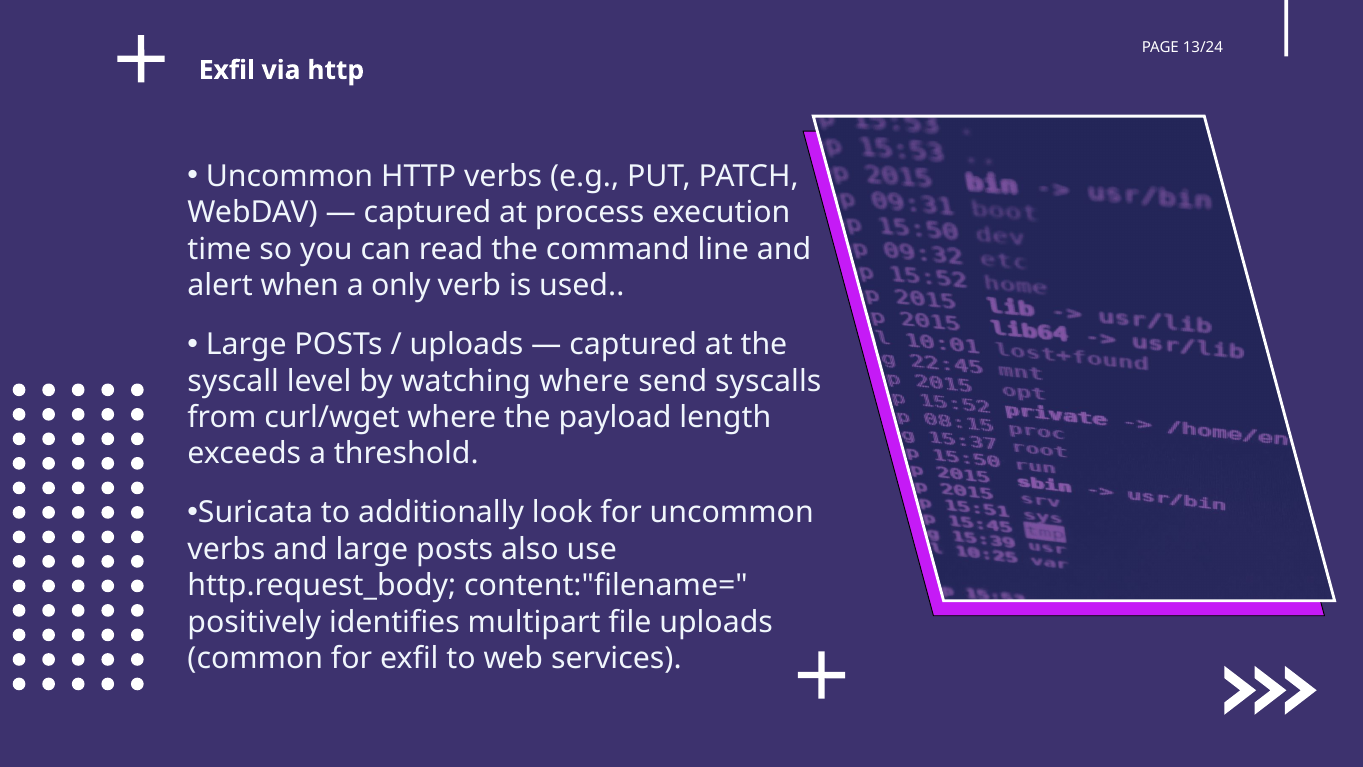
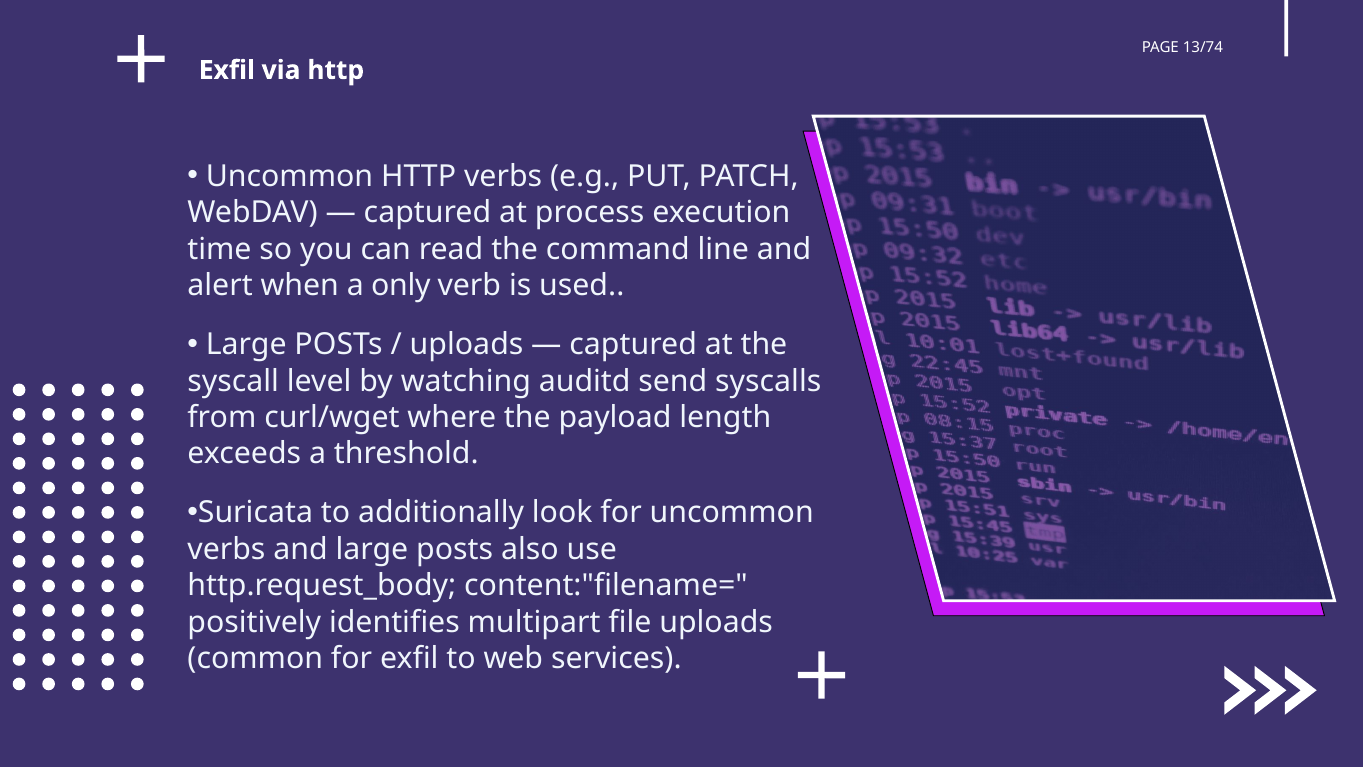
13/24: 13/24 -> 13/74
watching where: where -> auditd
